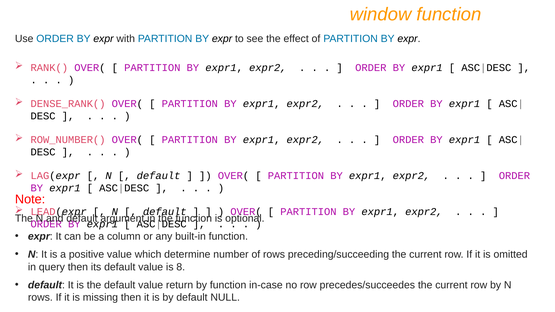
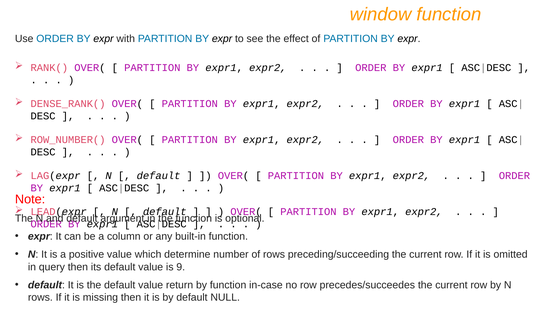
8: 8 -> 9
